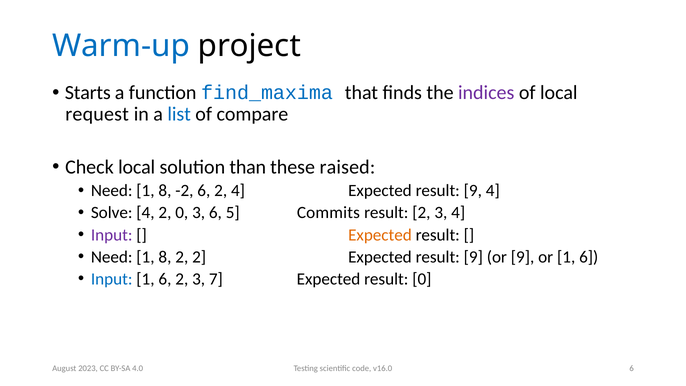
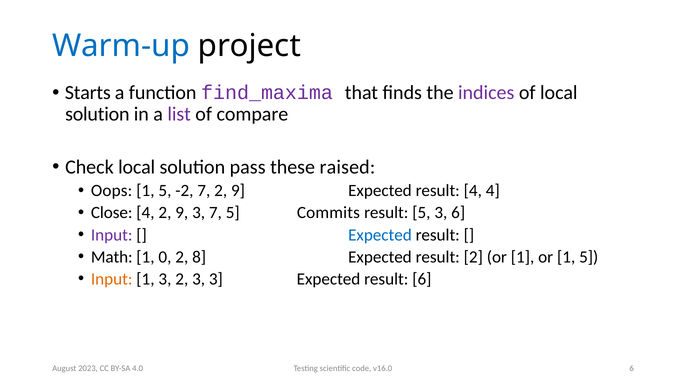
find_maxima colour: blue -> purple
request at (97, 114): request -> solution
list colour: blue -> purple
than: than -> pass
Need at (112, 191): Need -> Oops
8 at (165, 191): 8 -> 5
-2 6: 6 -> 7
4 at (238, 191): 4 -> 9
9 at (473, 191): 9 -> 4
Solve: Solve -> Close
4 2 0: 0 -> 9
3 6: 6 -> 7
result 2: 2 -> 5
3 4: 4 -> 6
Expected at (380, 235) colour: orange -> blue
Need at (112, 257): Need -> Math
8 at (165, 257): 8 -> 0
2 2: 2 -> 8
9 at (473, 257): 9 -> 2
9 at (523, 257): 9 -> 1
or 1 6: 6 -> 5
Input at (112, 279) colour: blue -> orange
6 at (165, 279): 6 -> 3
3 7: 7 -> 3
result 0: 0 -> 6
